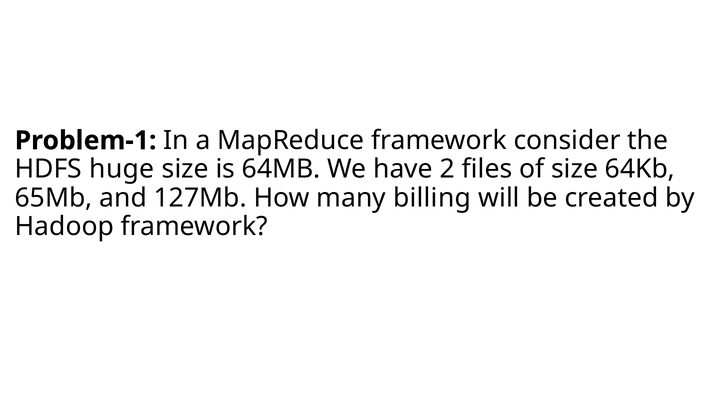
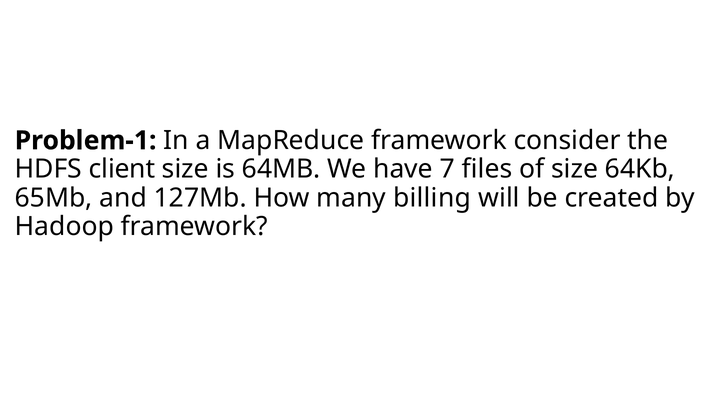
huge: huge -> client
2: 2 -> 7
